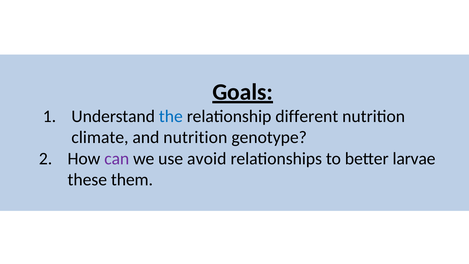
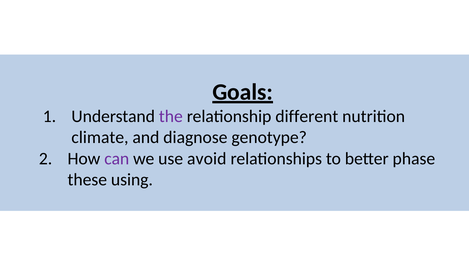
the colour: blue -> purple
and nutrition: nutrition -> diagnose
larvae: larvae -> phase
them: them -> using
